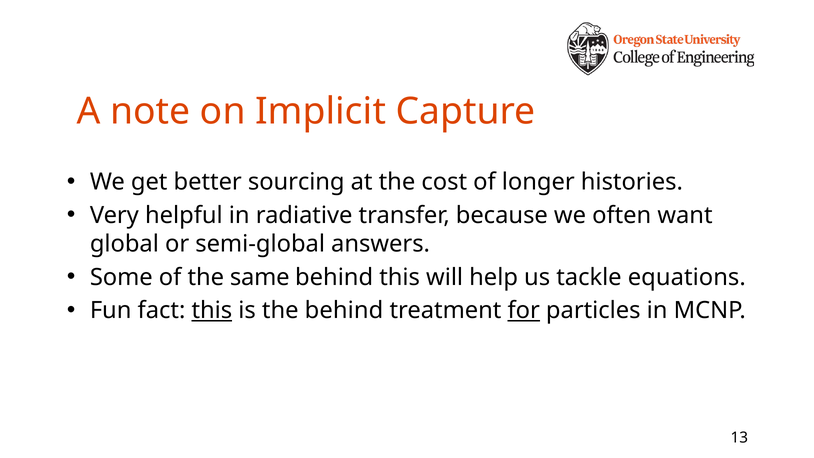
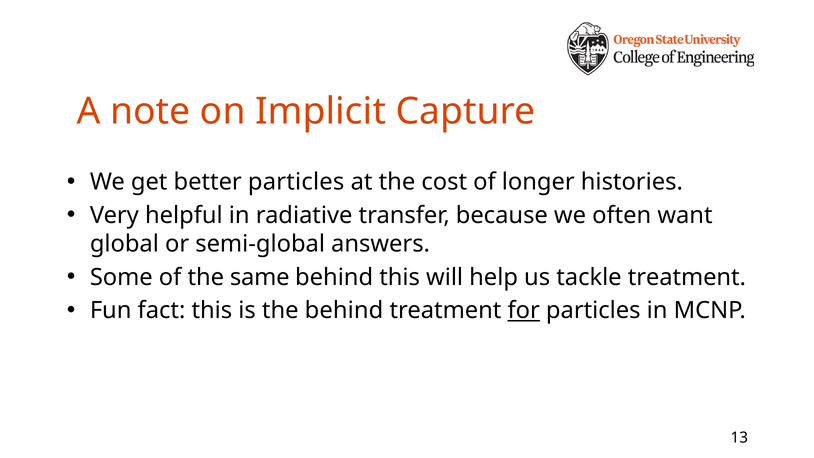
better sourcing: sourcing -> particles
tackle equations: equations -> treatment
this at (212, 310) underline: present -> none
